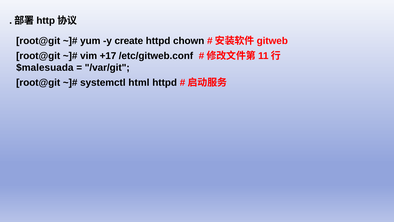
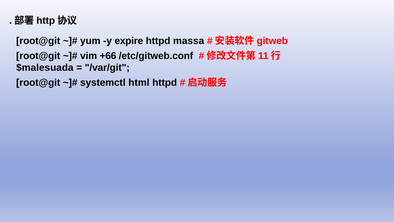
create: create -> expire
chown: chown -> massa
+17: +17 -> +66
